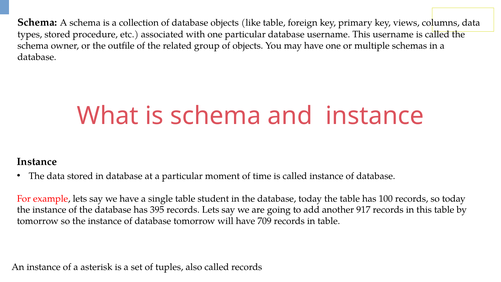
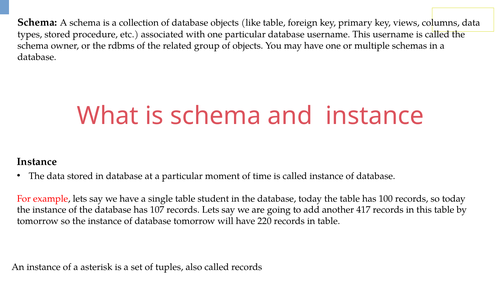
outfile: outfile -> rdbms
395: 395 -> 107
917: 917 -> 417
709: 709 -> 220
